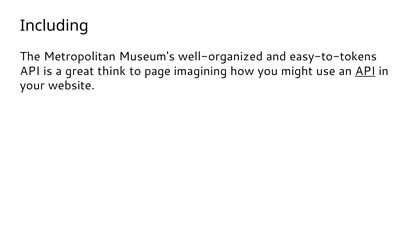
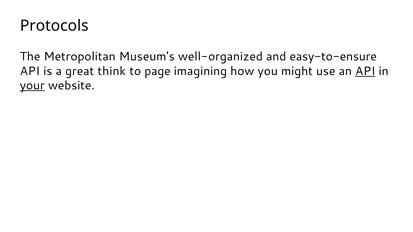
Including: Including -> Protocols
easy-to-tokens: easy-to-tokens -> easy-to-ensure
your underline: none -> present
